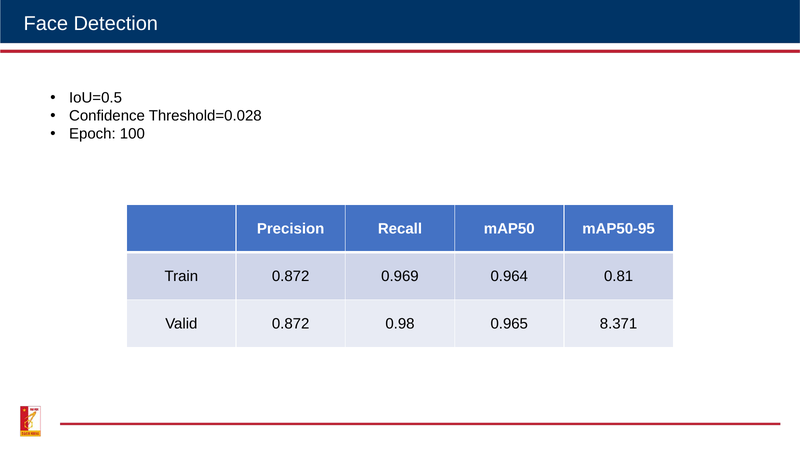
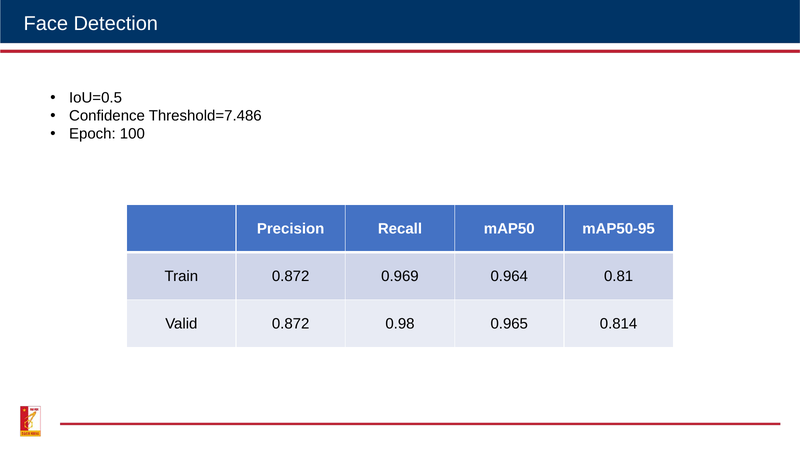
Threshold=0.028: Threshold=0.028 -> Threshold=7.486
8.371: 8.371 -> 0.814
